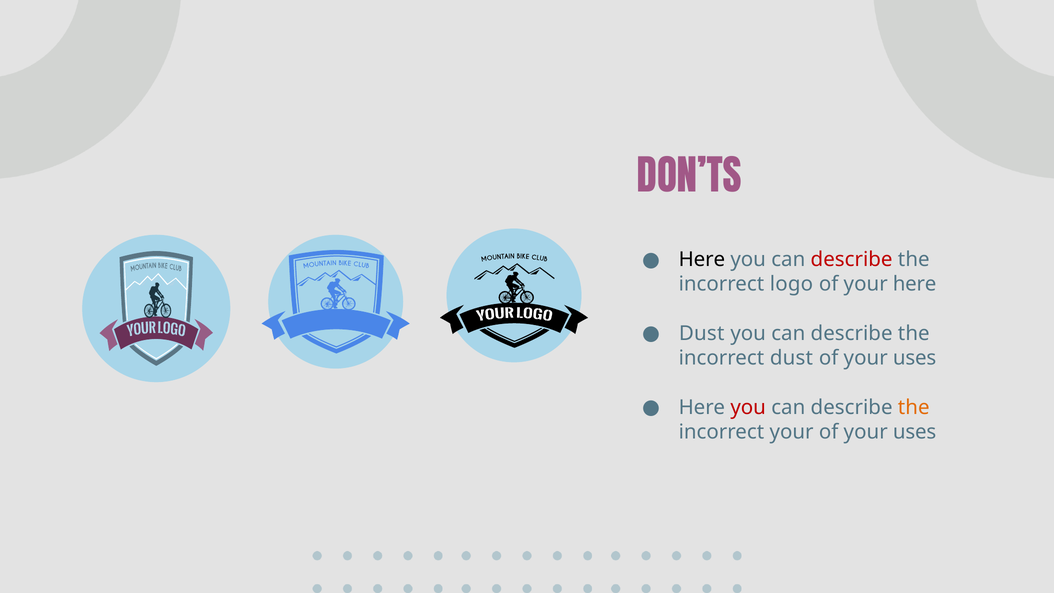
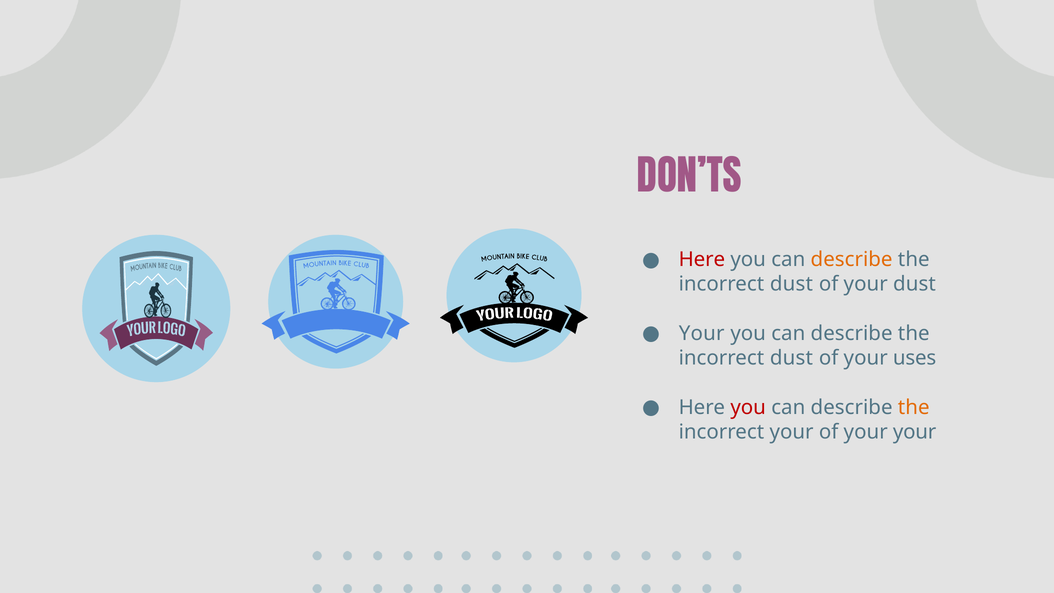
Here at (702, 260) colour: black -> red
describe at (852, 260) colour: red -> orange
logo at (791, 284): logo -> dust
your here: here -> dust
Dust at (702, 333): Dust -> Your
uses at (915, 432): uses -> your
